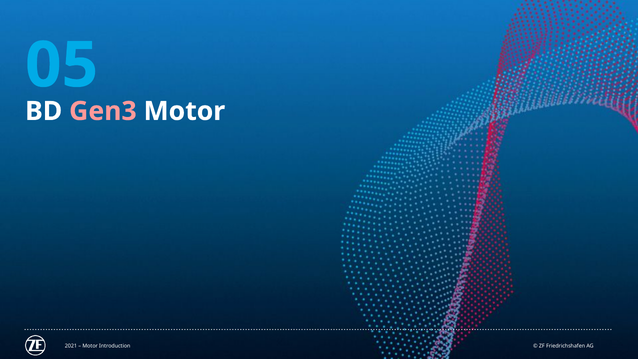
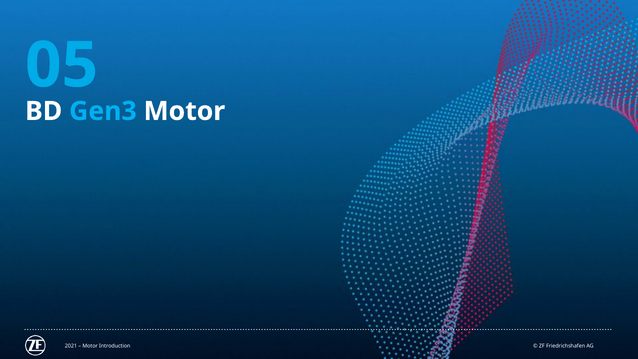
Gen3 colour: pink -> light blue
